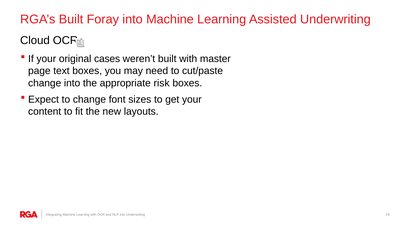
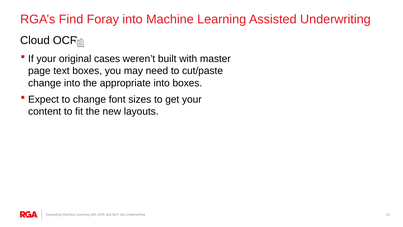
RGA’s Built: Built -> Find
appropriate risk: risk -> into
